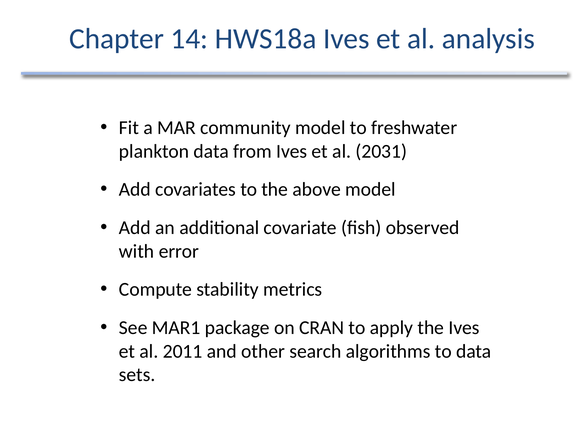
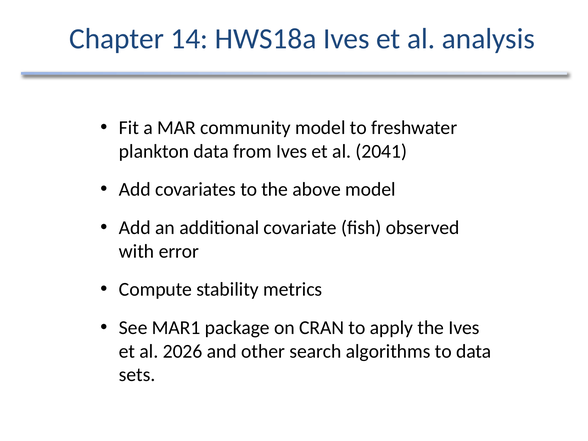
2031: 2031 -> 2041
2011: 2011 -> 2026
